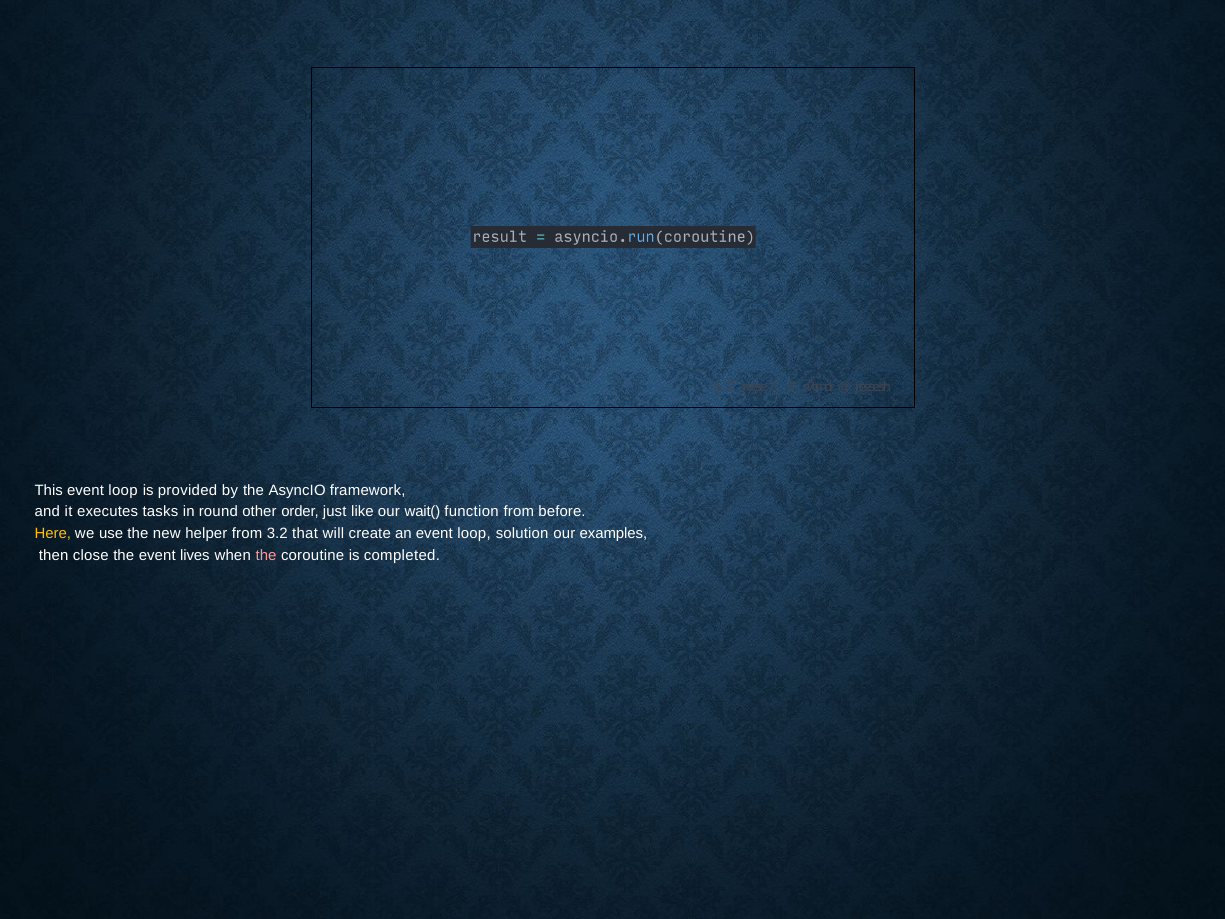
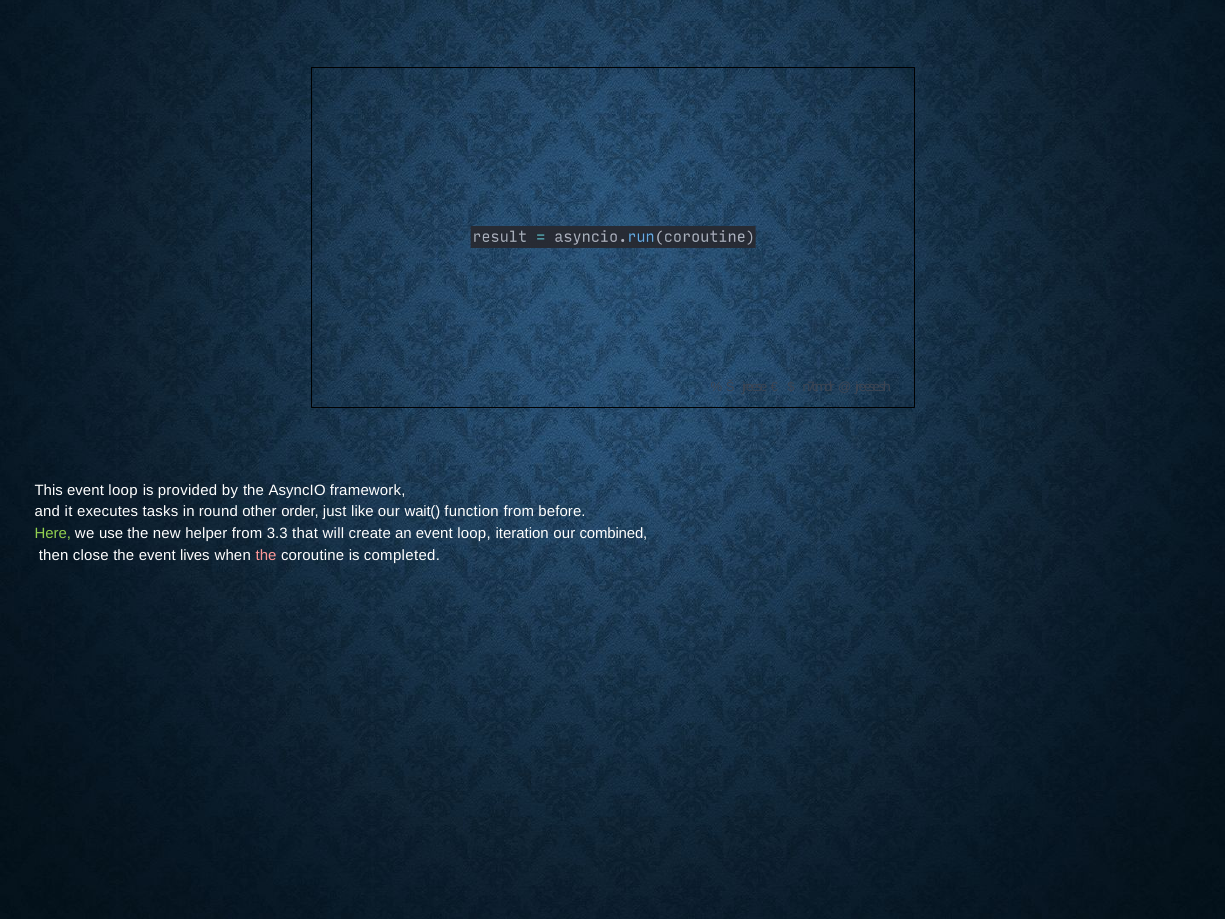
Here colour: yellow -> light green
3.2: 3.2 -> 3.3
solution: solution -> iteration
examples: examples -> combined
